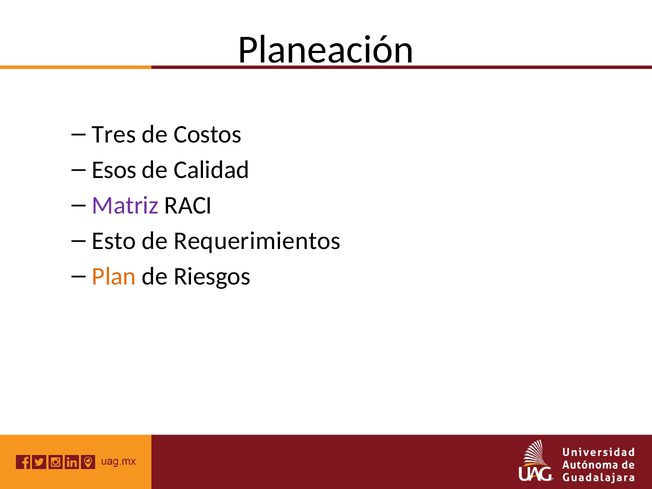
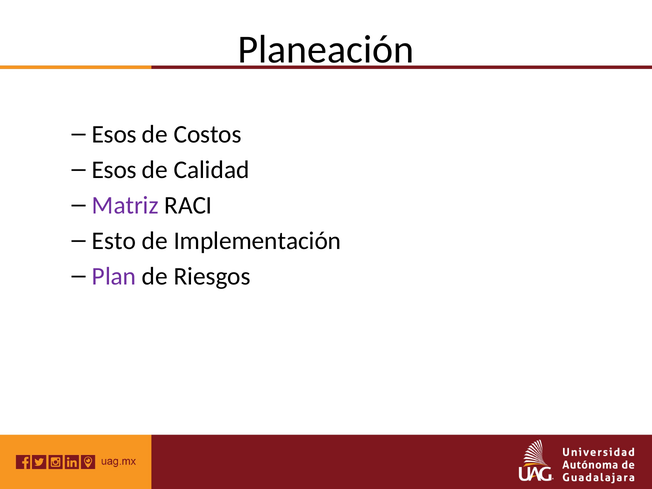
Tres at (114, 134): Tres -> Esos
Requerimientos: Requerimientos -> Implementación
Plan colour: orange -> purple
